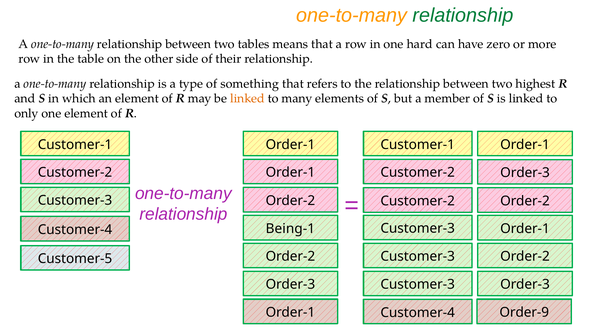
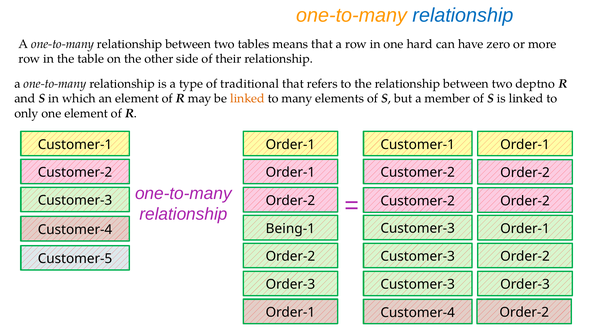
relationship at (463, 15) colour: green -> blue
something: something -> traditional
highest: highest -> deptno
Customer-2 Order-3: Order-3 -> Order-2
Order-9 at (524, 312): Order-9 -> Order-2
